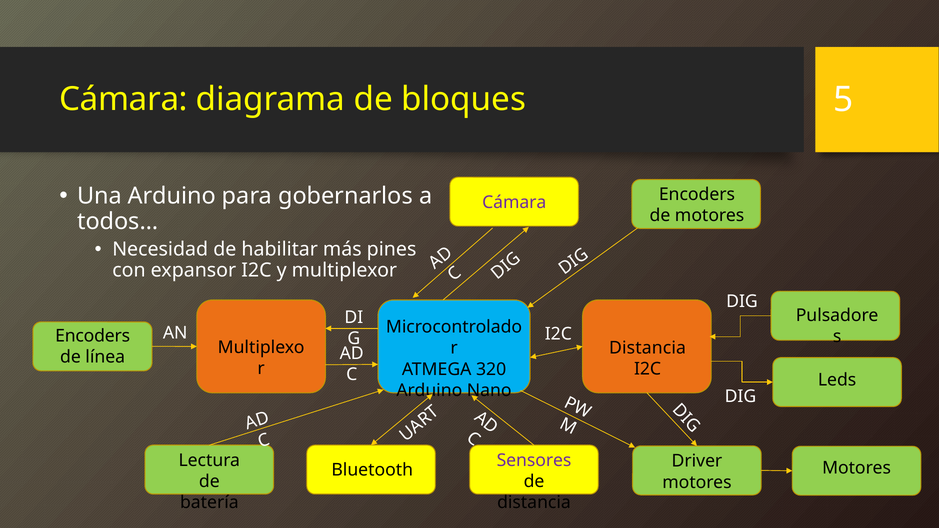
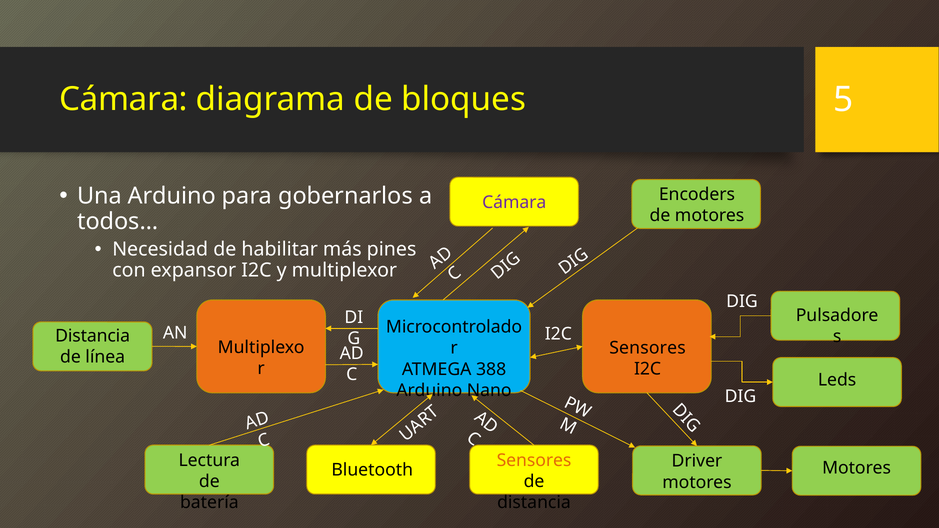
Encoders at (93, 336): Encoders -> Distancia
Distancia at (648, 348): Distancia -> Sensores
320: 320 -> 388
Sensores at (534, 461) colour: purple -> orange
